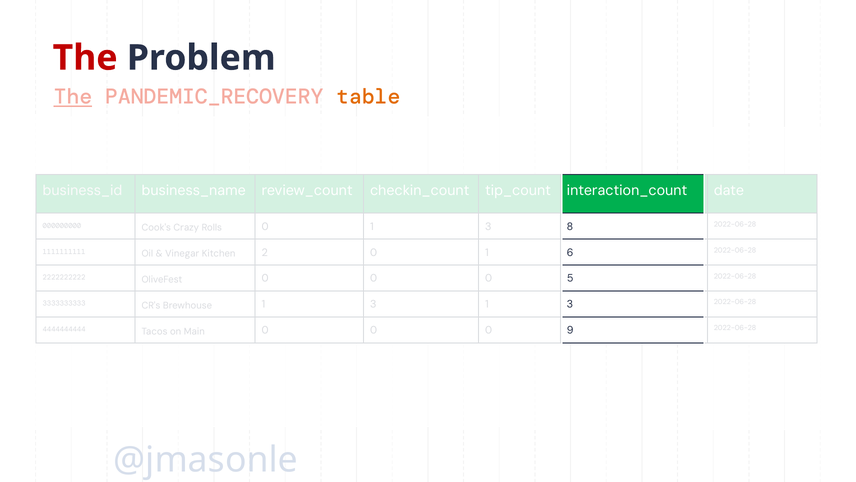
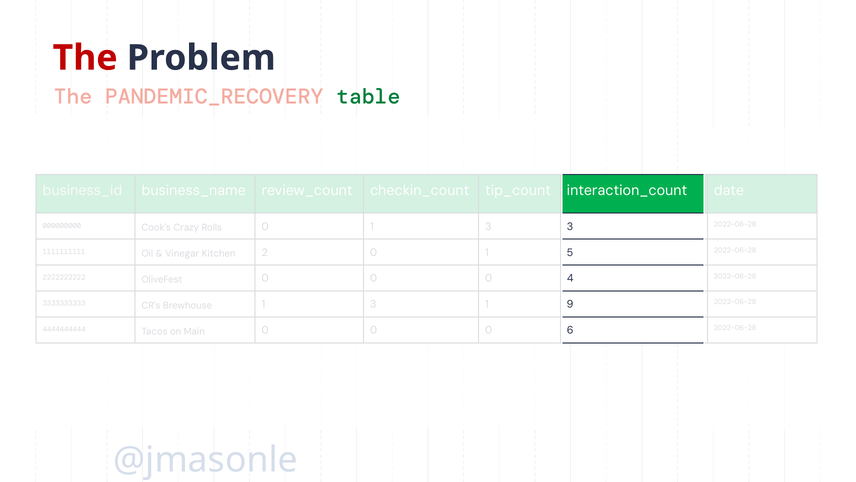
The at (73, 97) underline: present -> none
table colour: orange -> green
8 at (570, 226): 8 -> 3
6: 6 -> 5
5: 5 -> 4
3 at (570, 304): 3 -> 9
9: 9 -> 6
